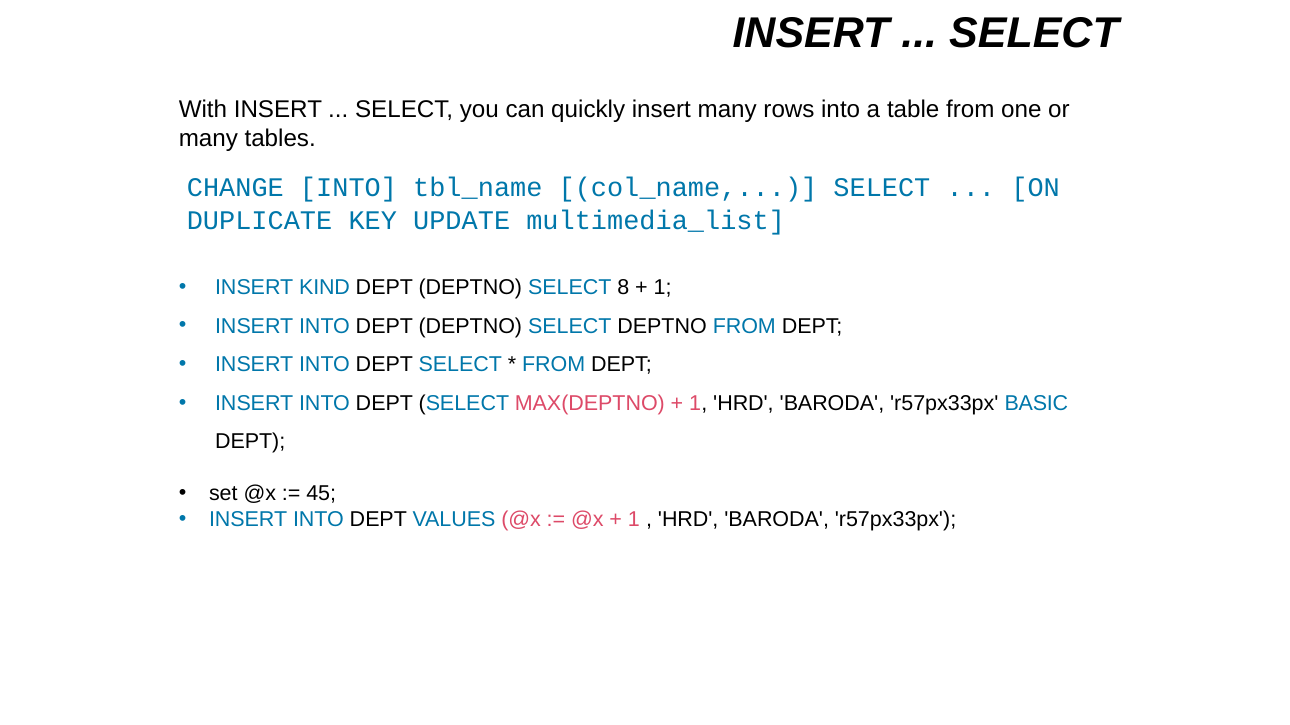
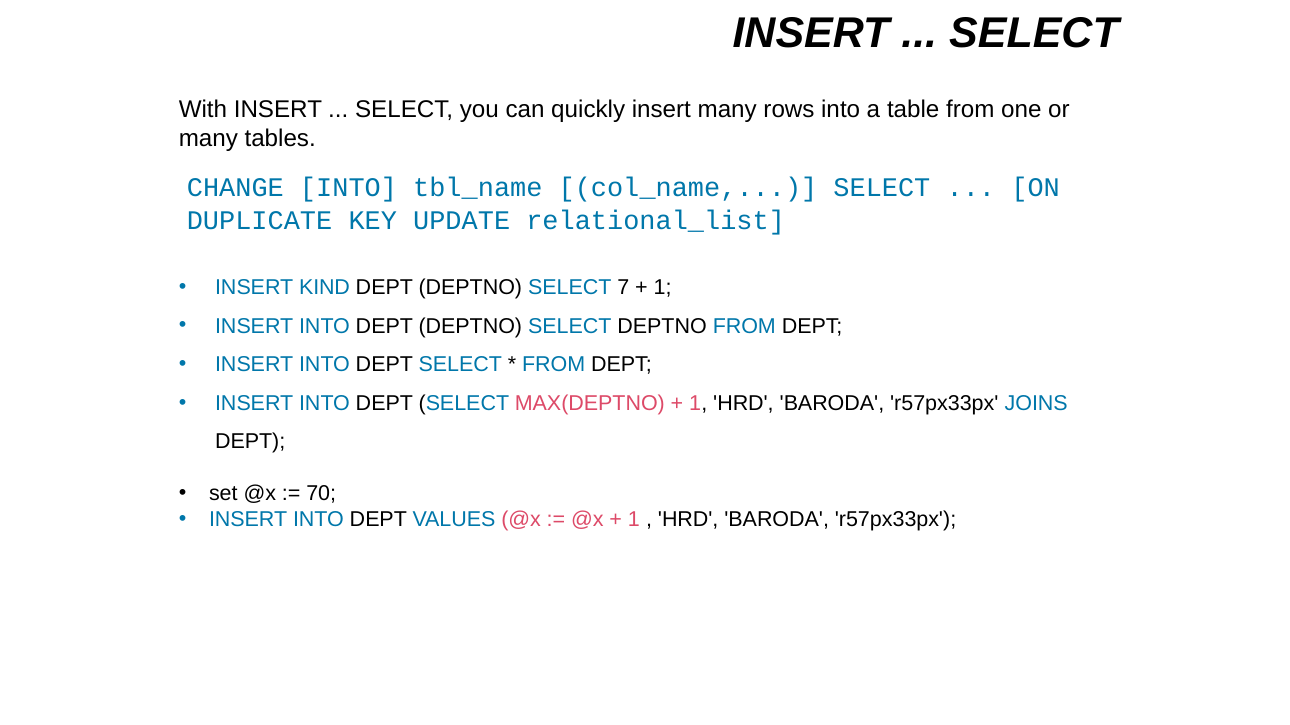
multimedia_list: multimedia_list -> relational_list
8: 8 -> 7
BASIC: BASIC -> JOINS
45: 45 -> 70
